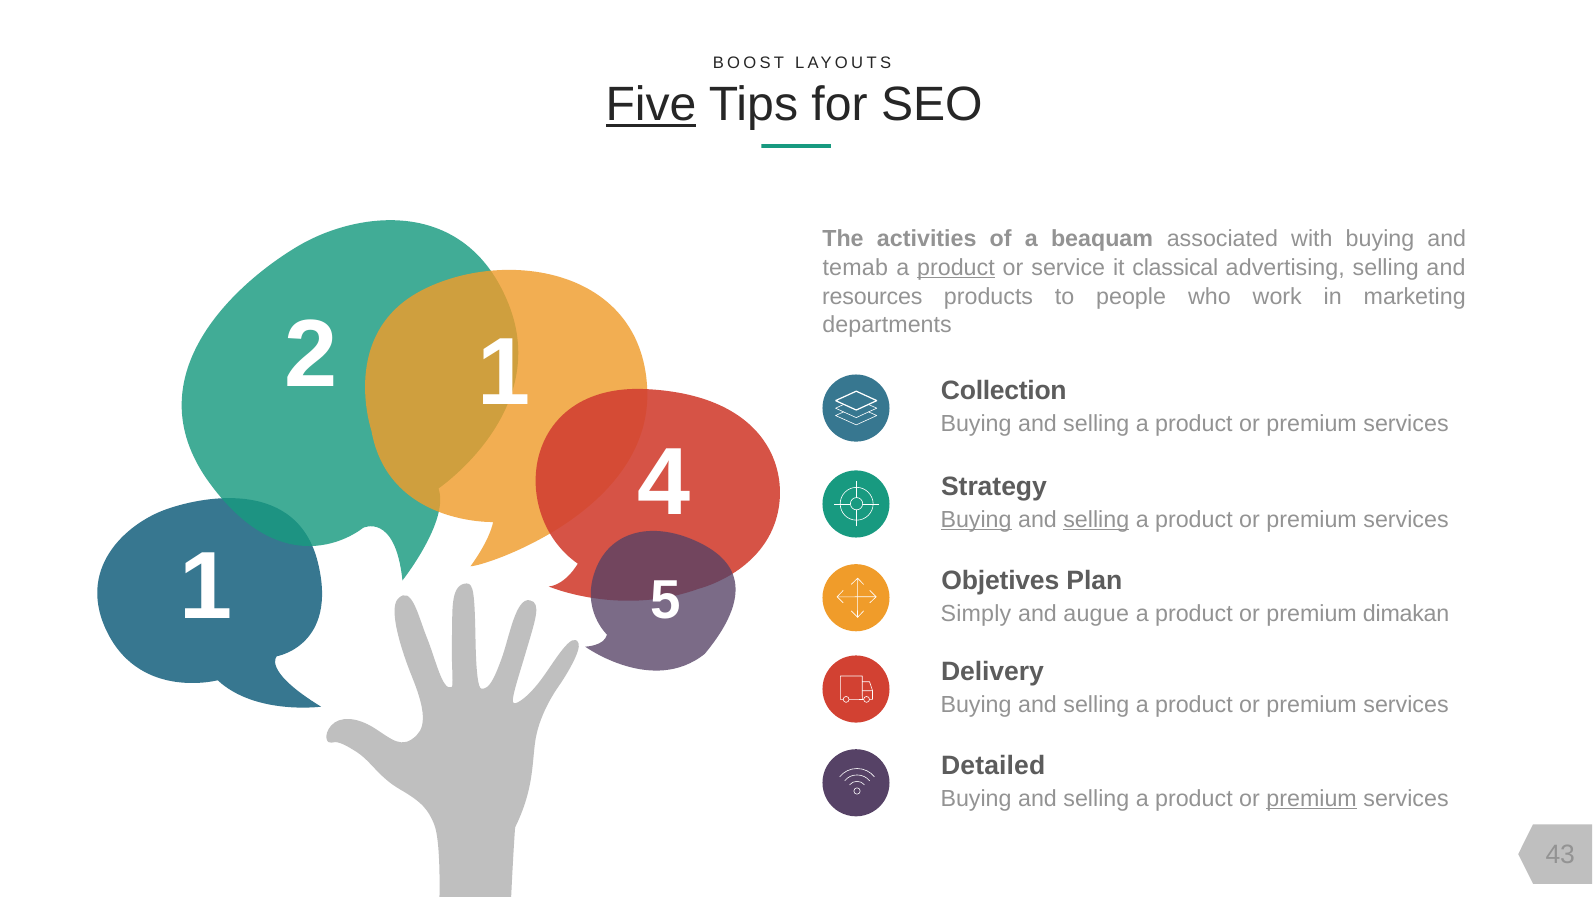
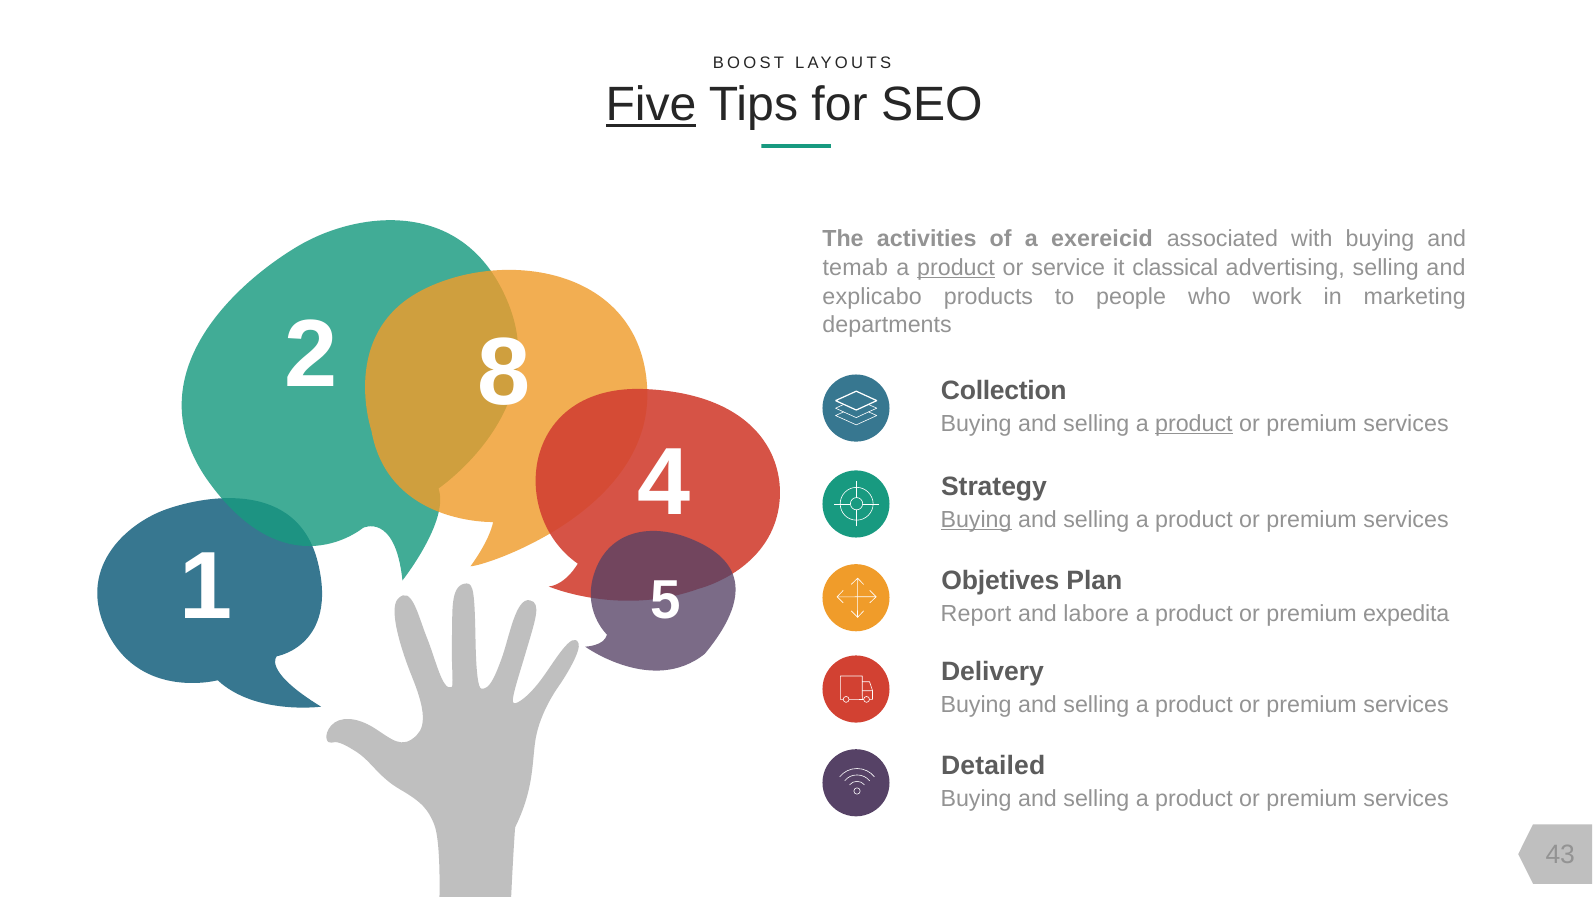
beaquam: beaquam -> exereicid
resources: resources -> explicabo
2 1: 1 -> 8
product at (1194, 423) underline: none -> present
selling at (1096, 519) underline: present -> none
Simply: Simply -> Report
augue: augue -> labore
dimakan: dimakan -> expedita
premium at (1312, 798) underline: present -> none
